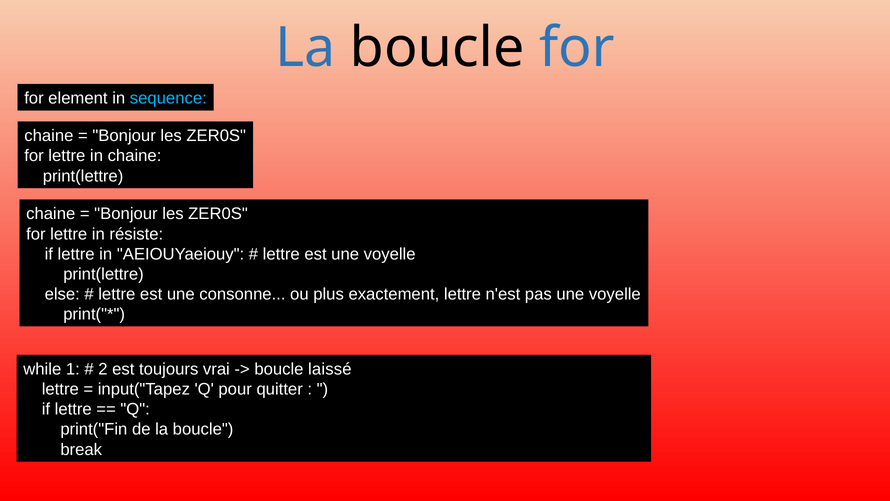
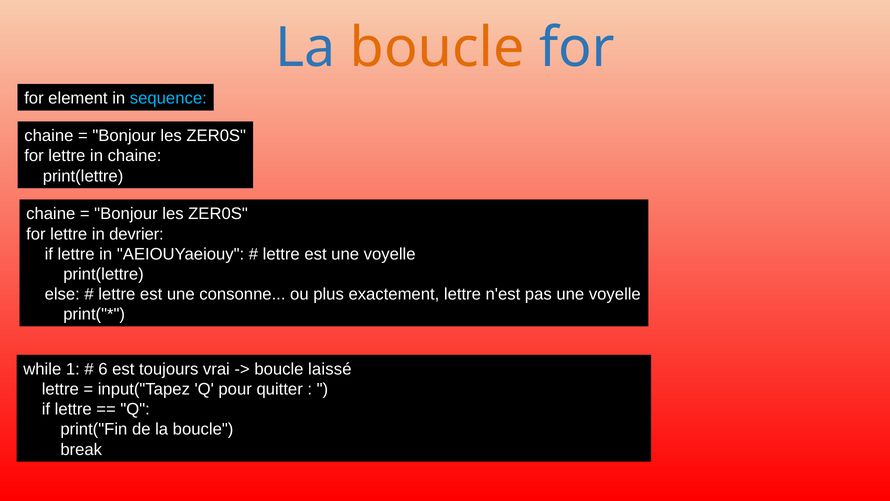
boucle at (437, 48) colour: black -> orange
résiste: résiste -> devrier
2: 2 -> 6
